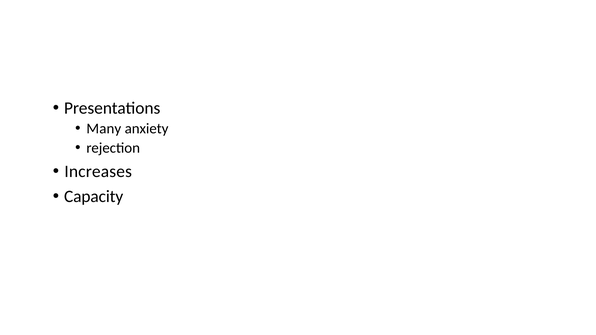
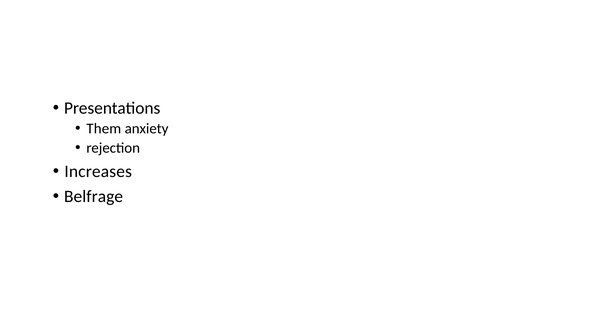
Many: Many -> Them
Capacity: Capacity -> Belfrage
